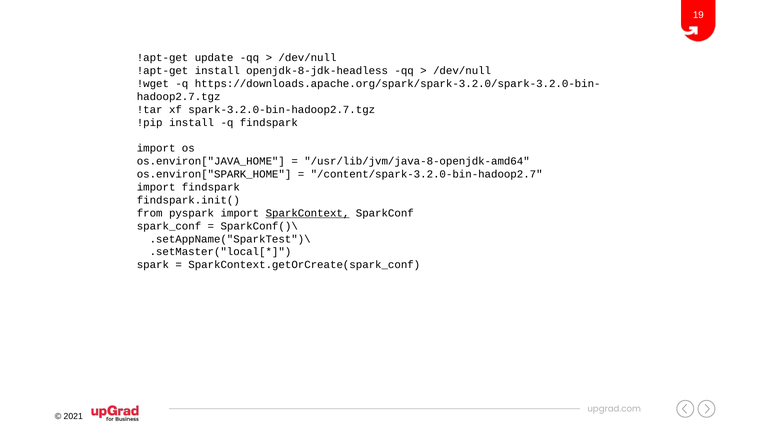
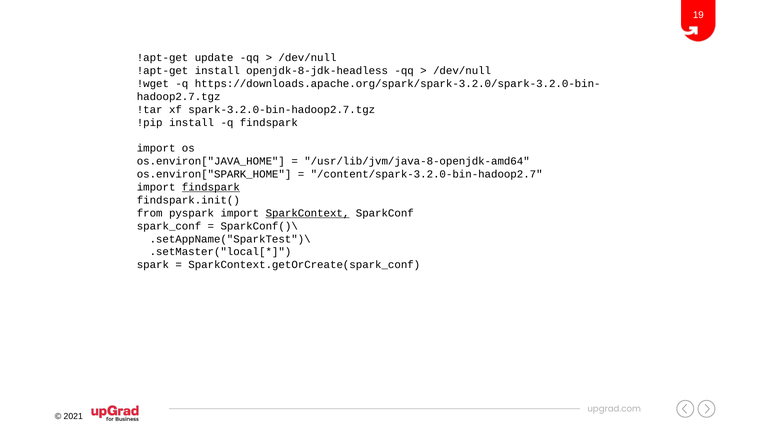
findspark at (211, 187) underline: none -> present
